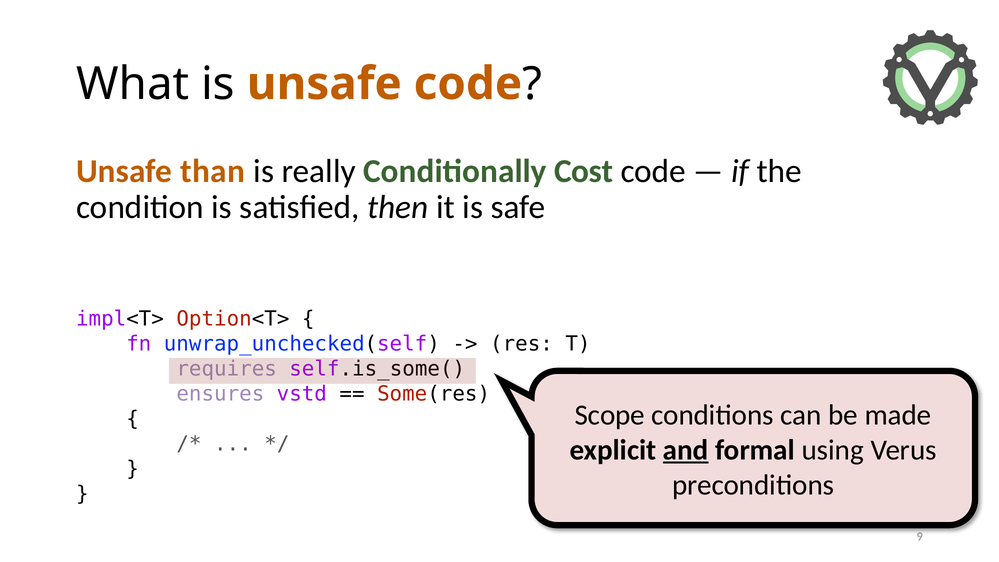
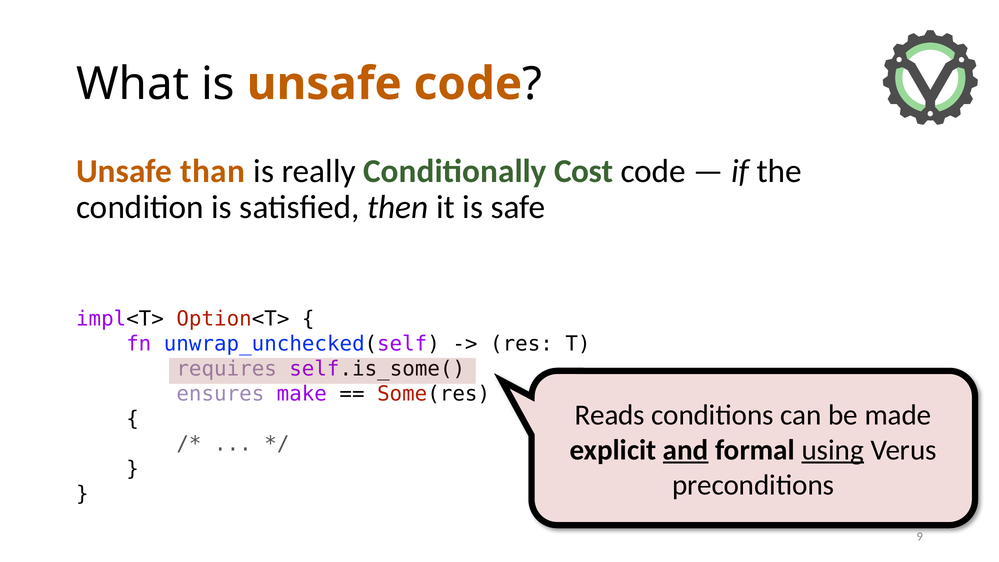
vstd: vstd -> make
Scope: Scope -> Reads
using underline: none -> present
